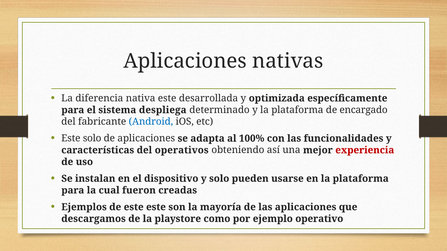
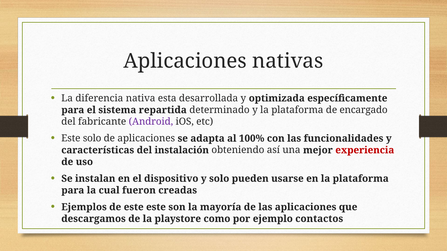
nativa este: este -> esta
despliega: despliega -> repartida
Android colour: blue -> purple
operativos: operativos -> instalación
operativo: operativo -> contactos
